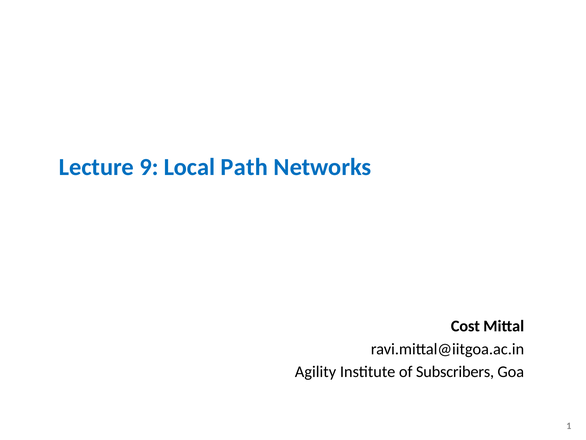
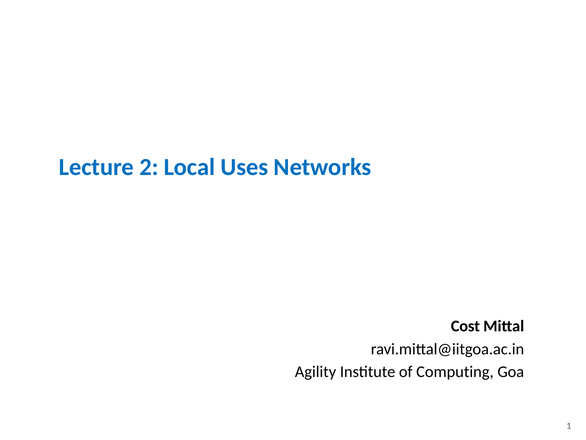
9: 9 -> 2
Path: Path -> Uses
Subscribers: Subscribers -> Computing
